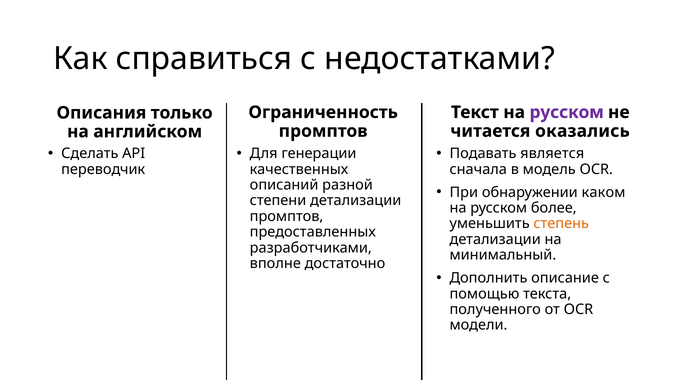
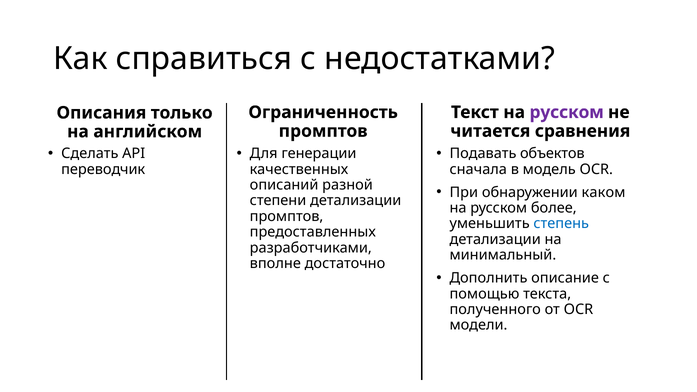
оказались: оказались -> сравнения
является: является -> объектов
степень colour: orange -> blue
